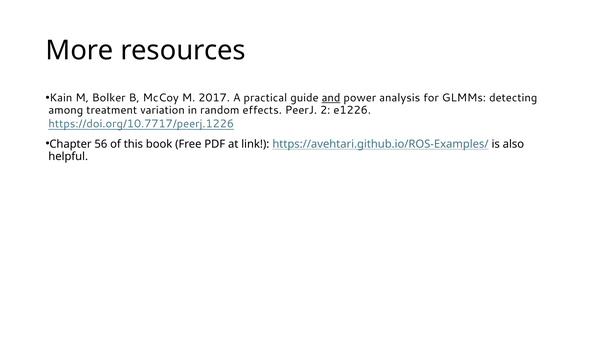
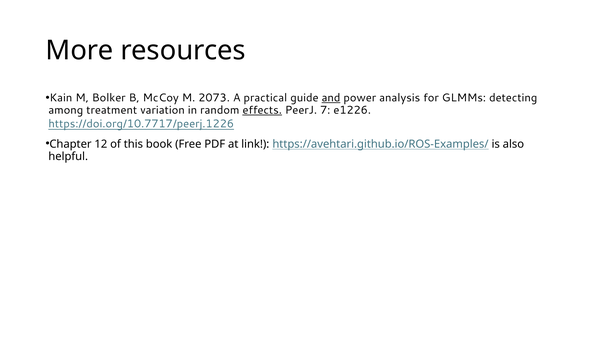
2017: 2017 -> 2073
effects underline: none -> present
2: 2 -> 7
56: 56 -> 12
